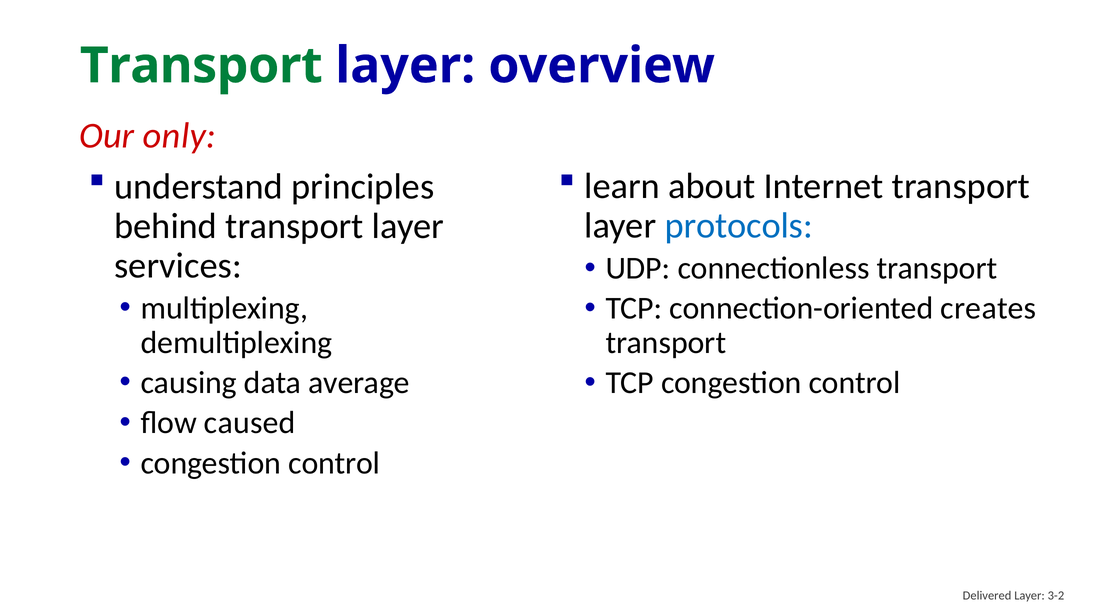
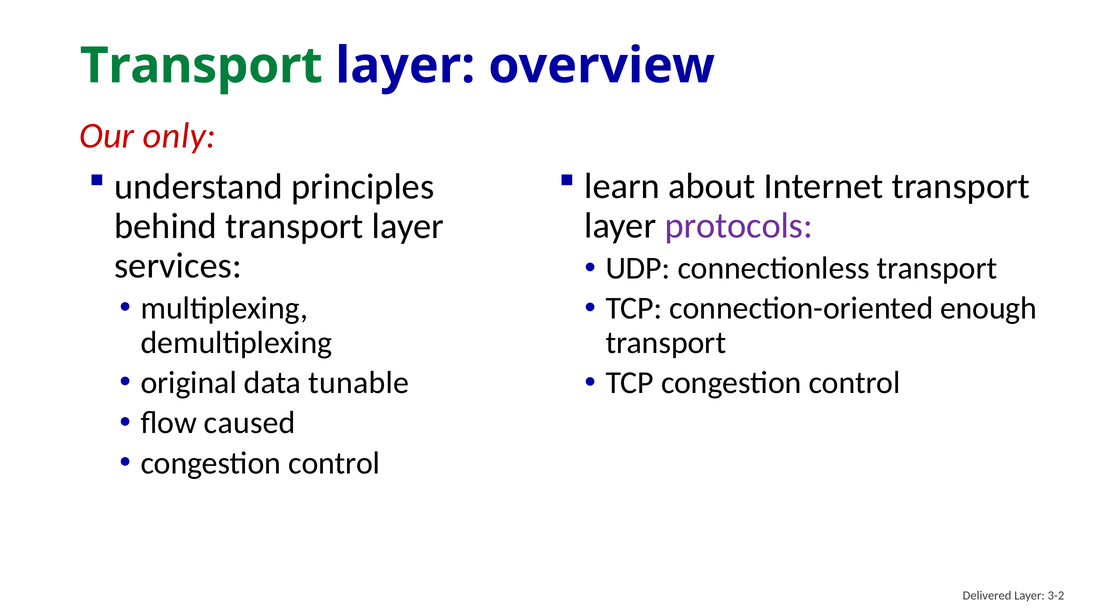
protocols colour: blue -> purple
creates: creates -> enough
causing: causing -> original
average: average -> tunable
